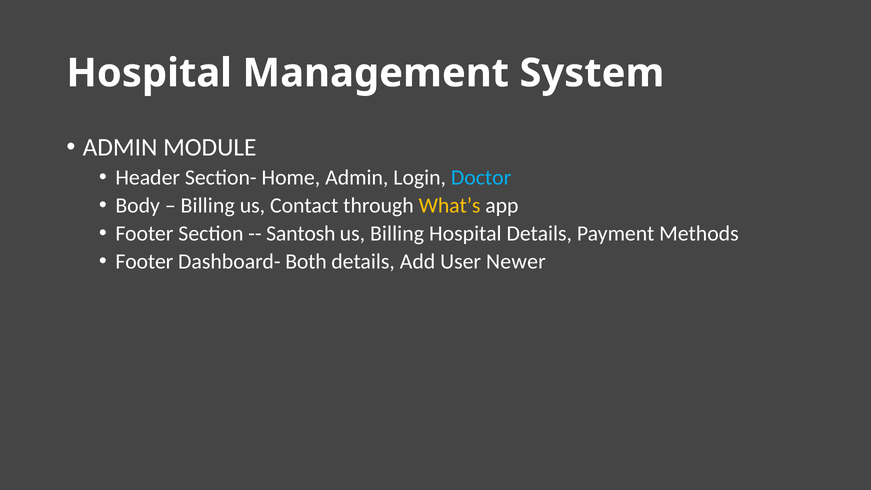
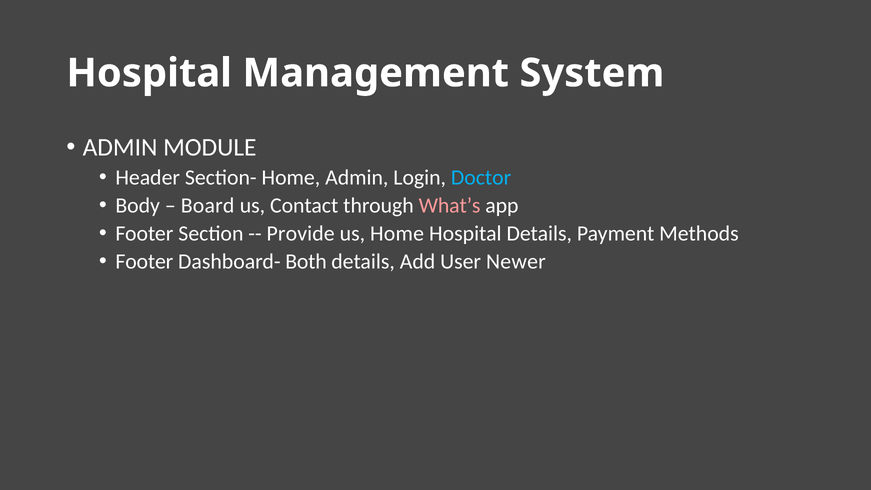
Billing at (208, 205): Billing -> Board
What’s colour: yellow -> pink
Santosh: Santosh -> Provide
us Billing: Billing -> Home
